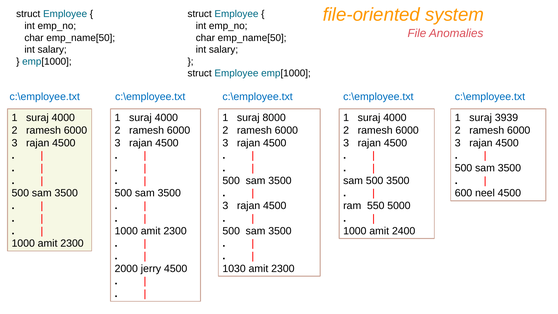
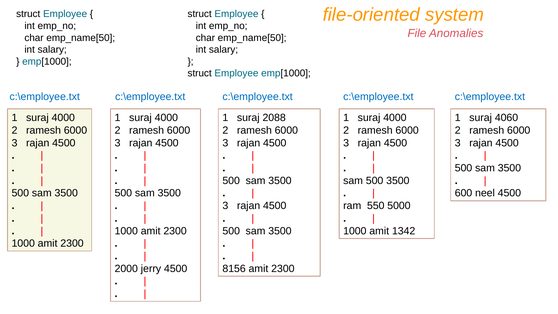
8000: 8000 -> 2088
3939: 3939 -> 4060
2400: 2400 -> 1342
1030: 1030 -> 8156
